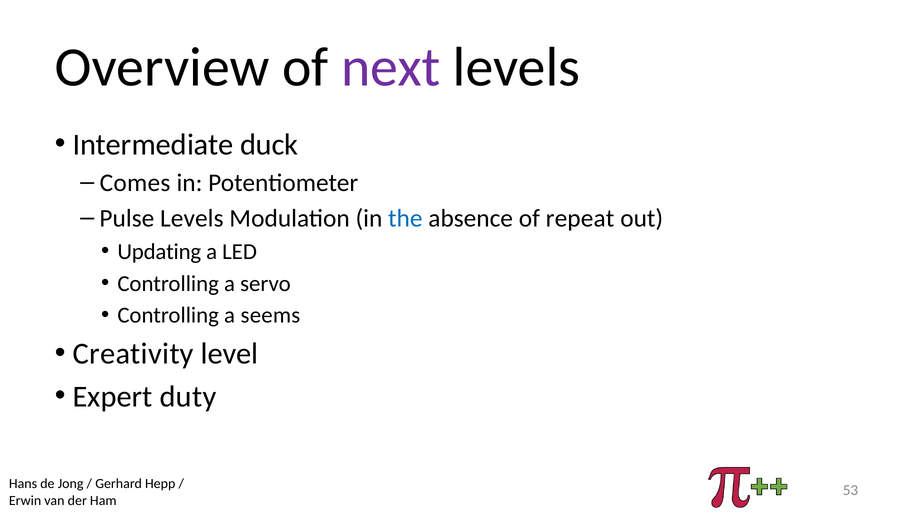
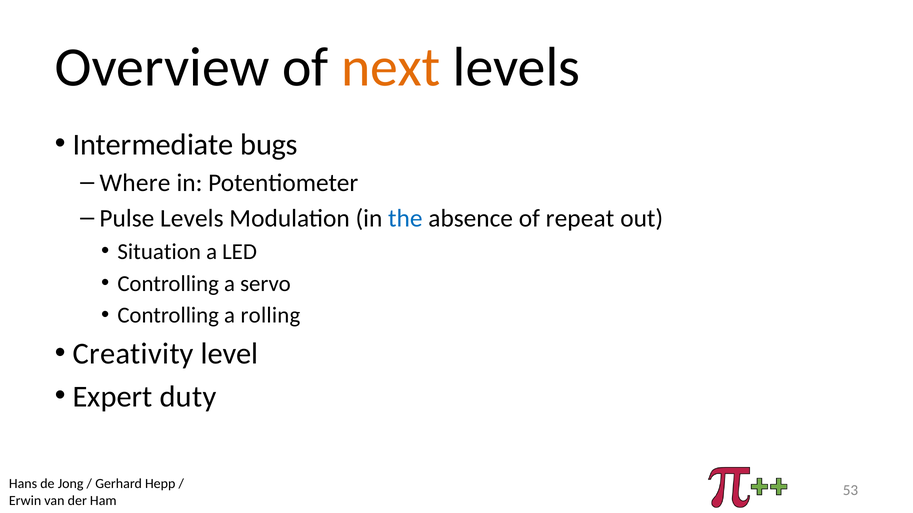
next colour: purple -> orange
duck: duck -> bugs
Comes: Comes -> Where
Updating: Updating -> Situation
seems: seems -> rolling
